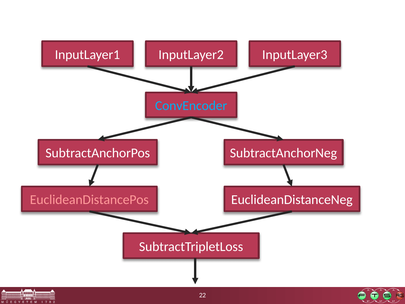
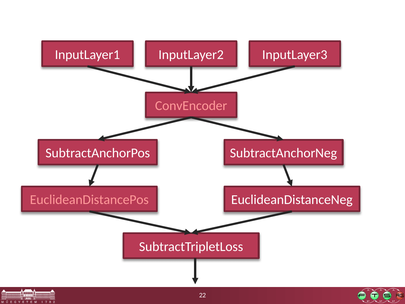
ConvEncoder colour: light blue -> pink
